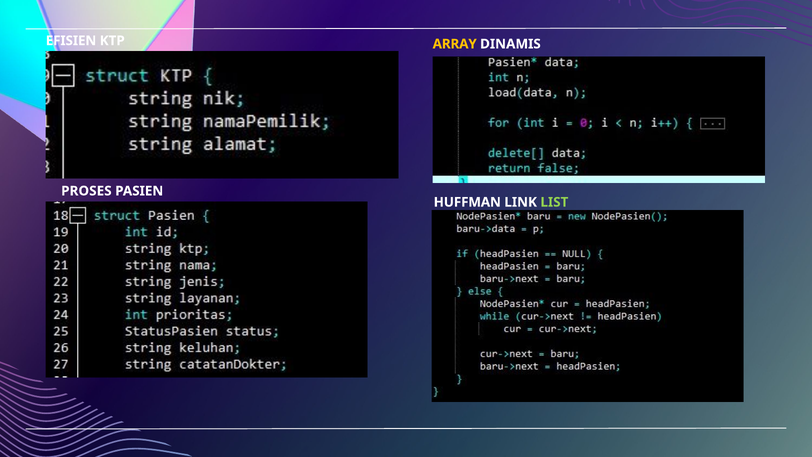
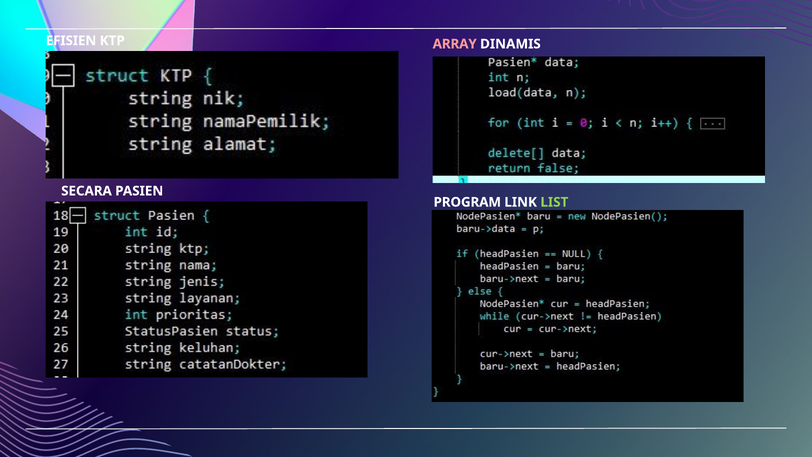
ARRAY colour: yellow -> pink
PROSES: PROSES -> SECARA
HUFFMAN: HUFFMAN -> PROGRAM
